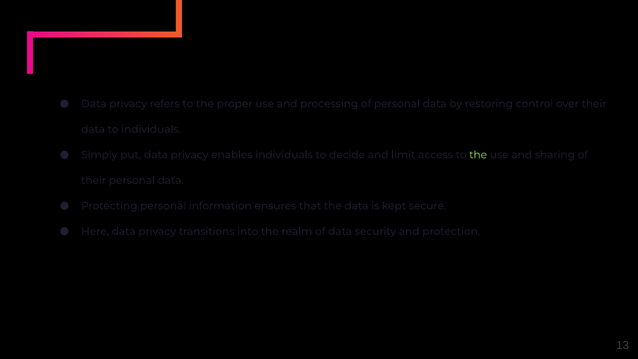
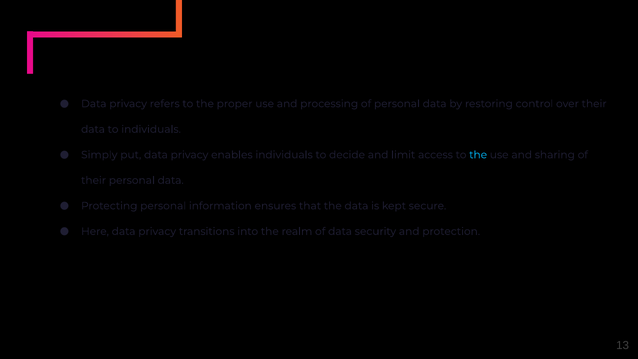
the at (478, 155) colour: light green -> light blue
